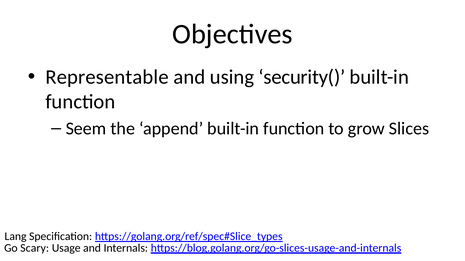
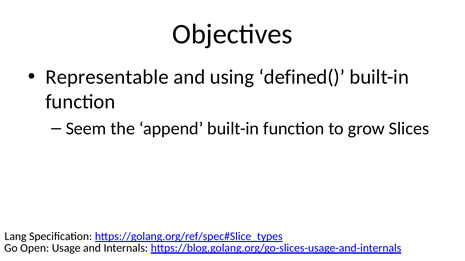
security(: security( -> defined(
Scary: Scary -> Open
